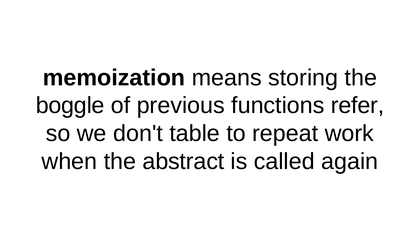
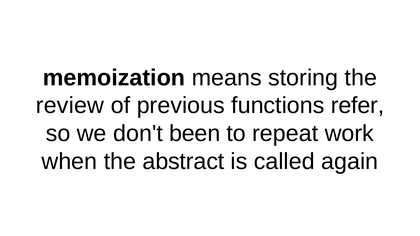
boggle: boggle -> review
table: table -> been
